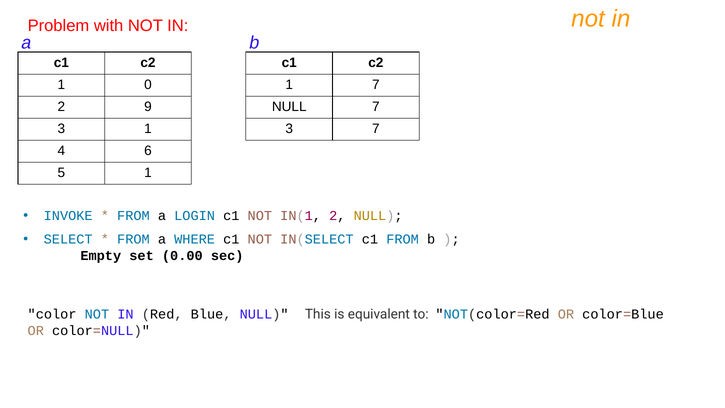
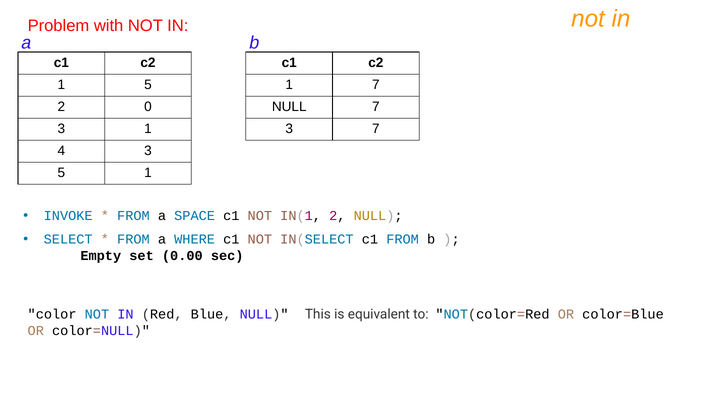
1 0: 0 -> 5
9: 9 -> 0
4 6: 6 -> 3
LOGIN: LOGIN -> SPACE
